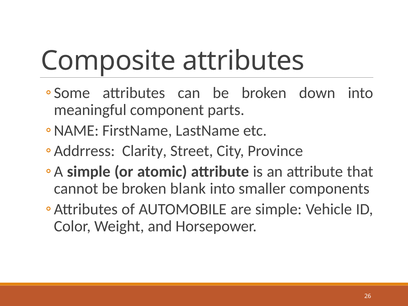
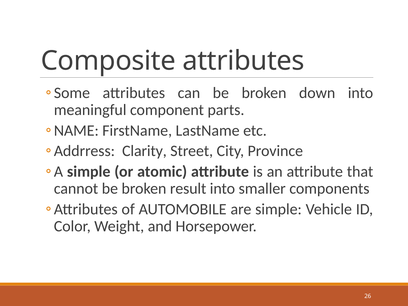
blank: blank -> result
